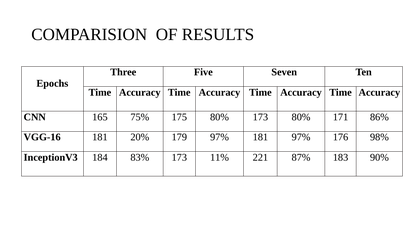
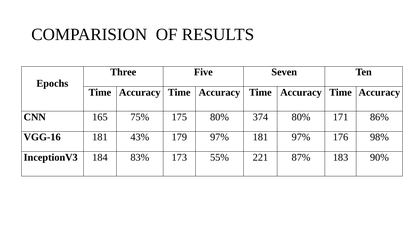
80% 173: 173 -> 374
20%: 20% -> 43%
11%: 11% -> 55%
